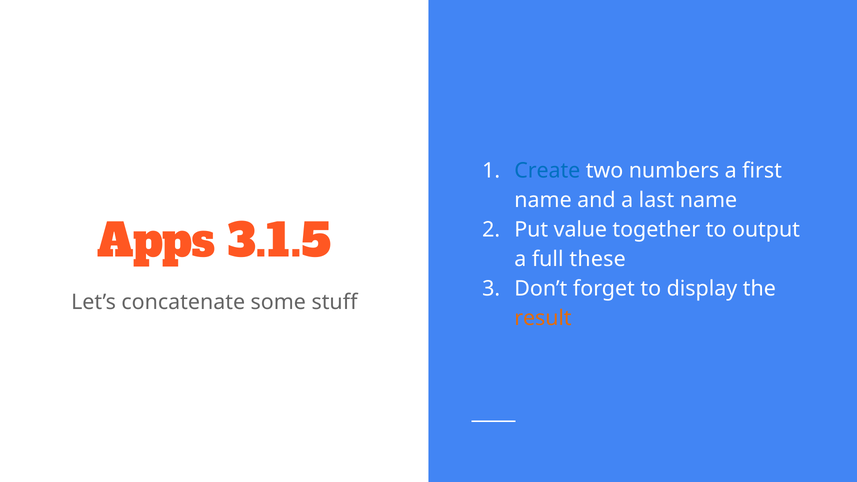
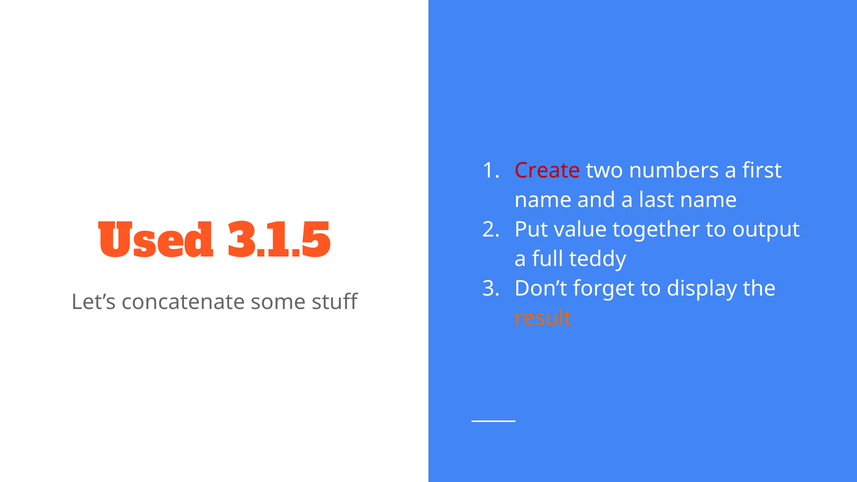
Create colour: blue -> red
Apps: Apps -> Used
these: these -> teddy
